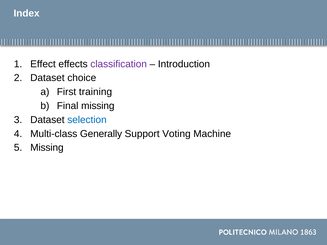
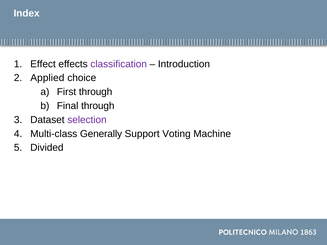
Dataset at (47, 78): Dataset -> Applied
First training: training -> through
Final missing: missing -> through
selection colour: blue -> purple
Missing at (47, 148): Missing -> Divided
